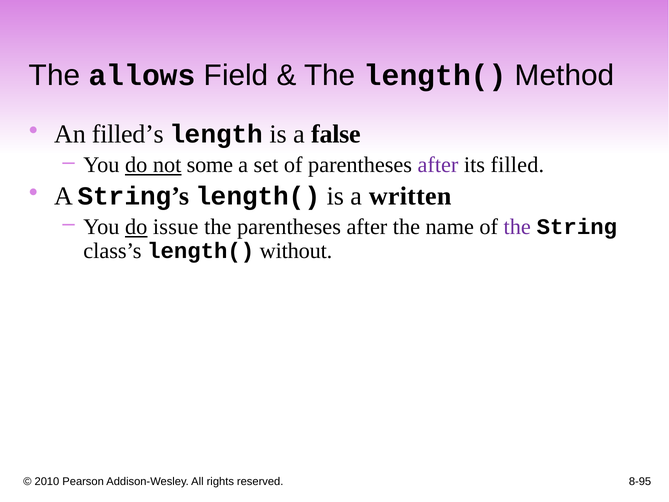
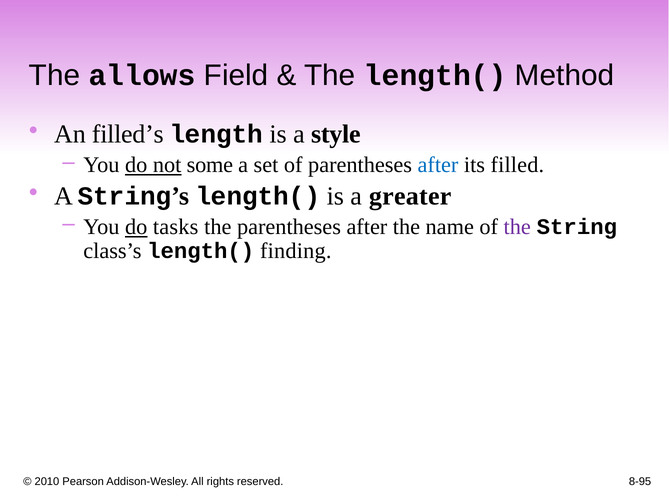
false: false -> style
after at (438, 165) colour: purple -> blue
written: written -> greater
issue: issue -> tasks
without: without -> finding
